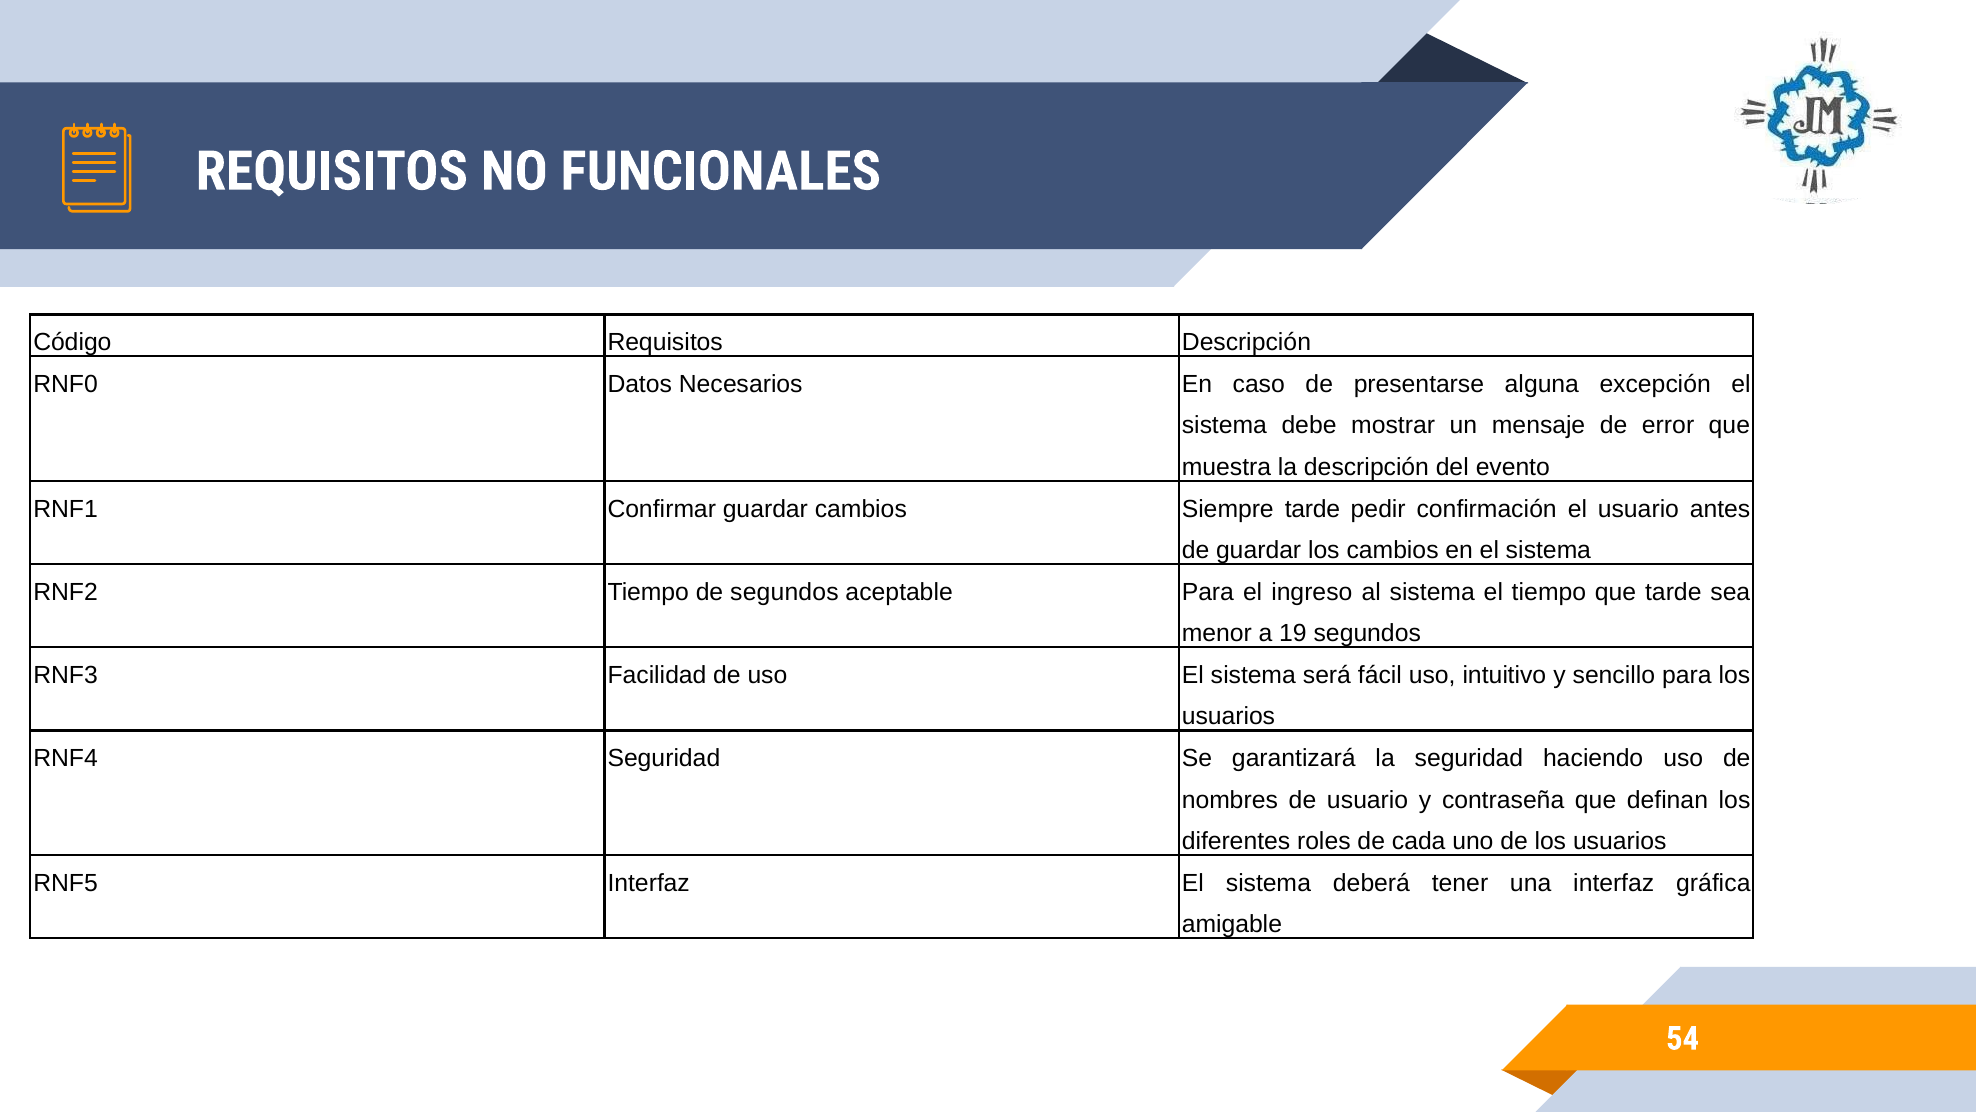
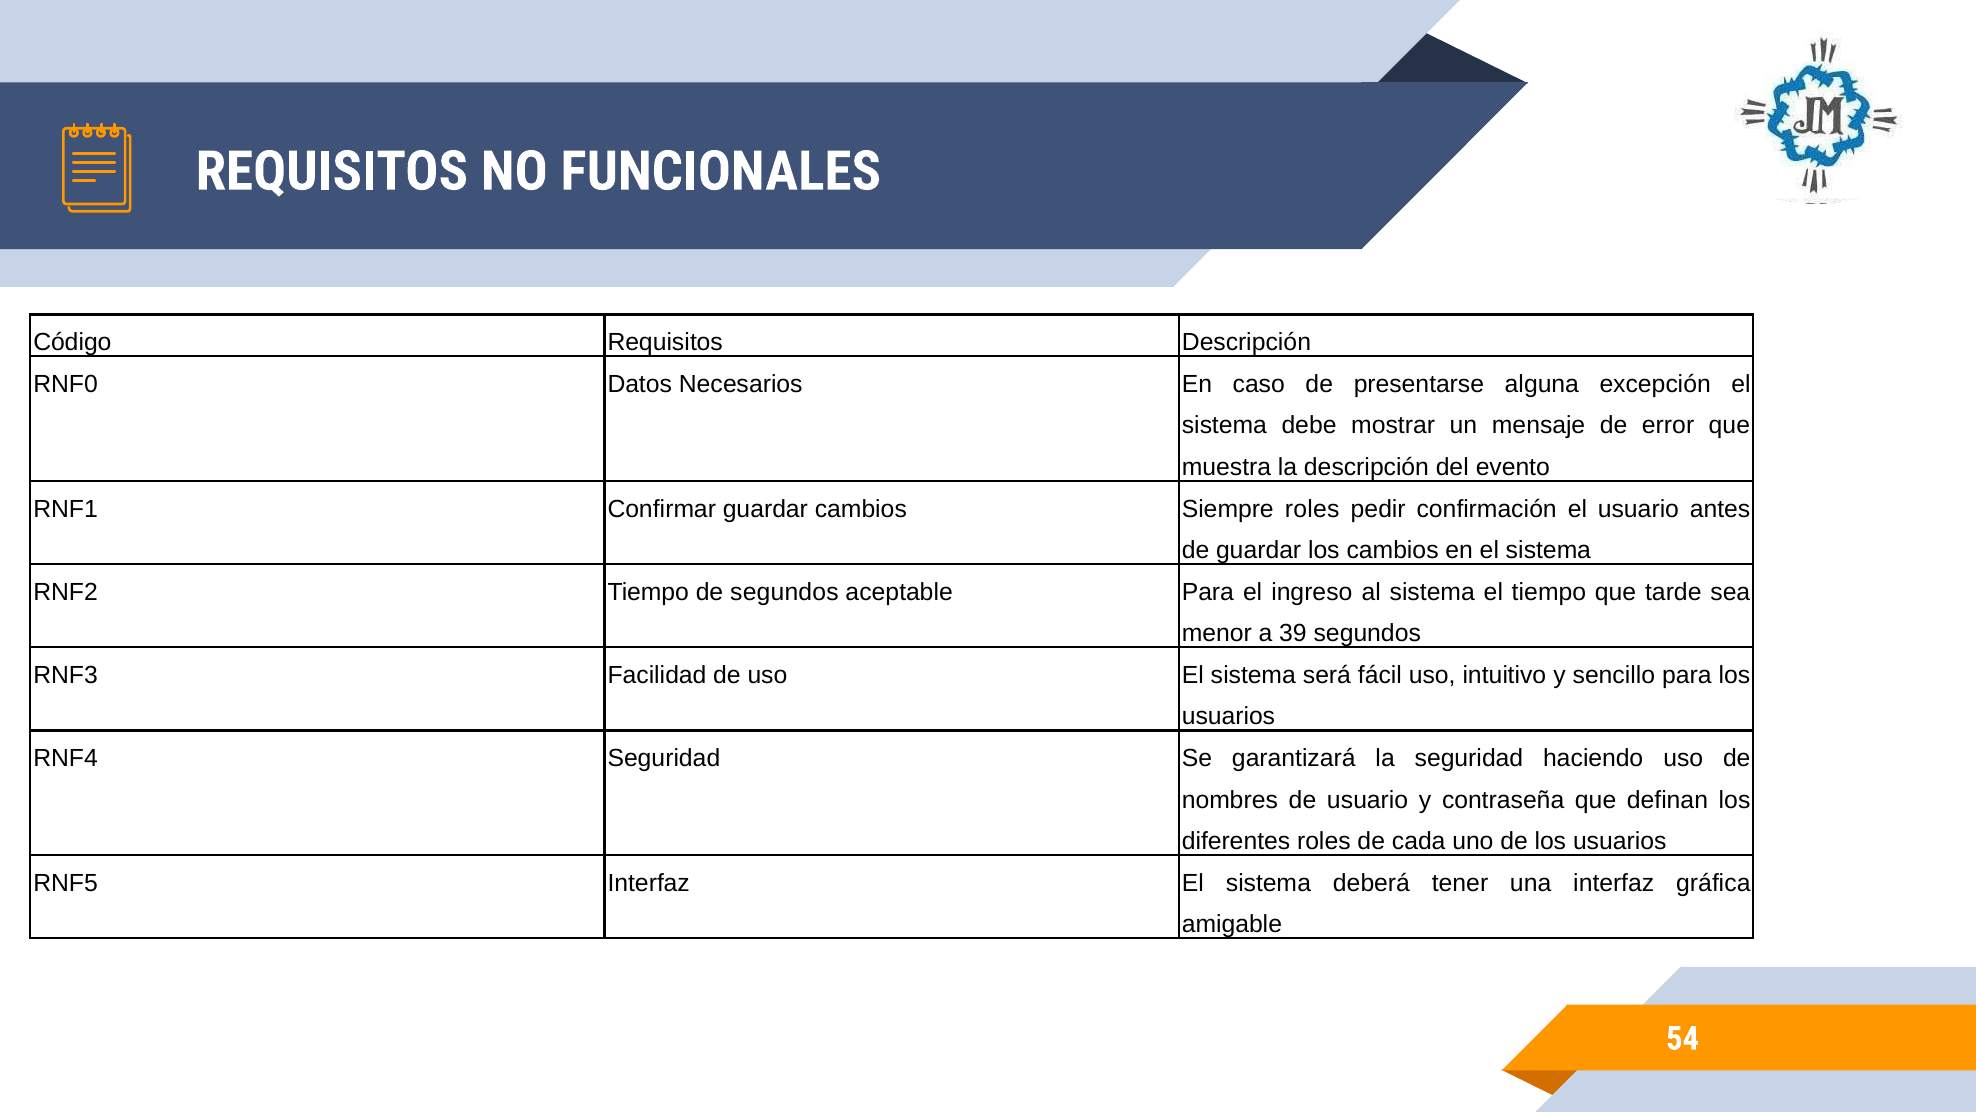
Siempre tarde: tarde -> roles
19: 19 -> 39
